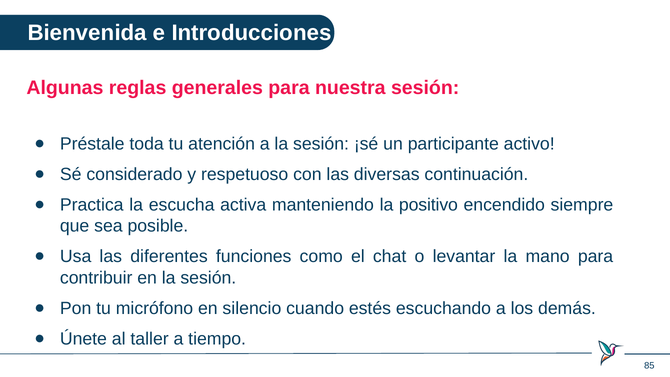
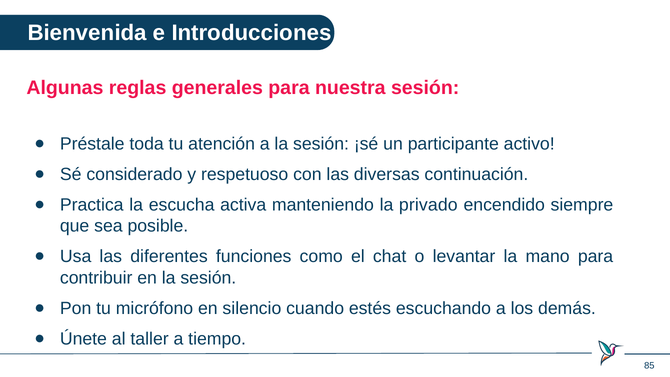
positivo: positivo -> privado
